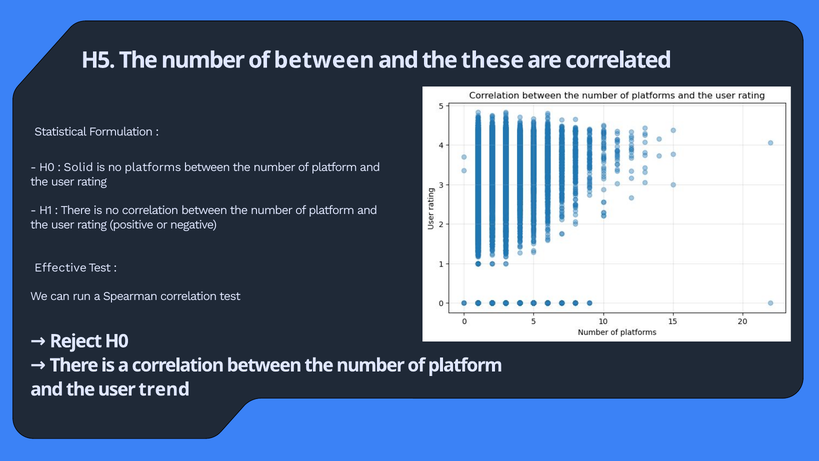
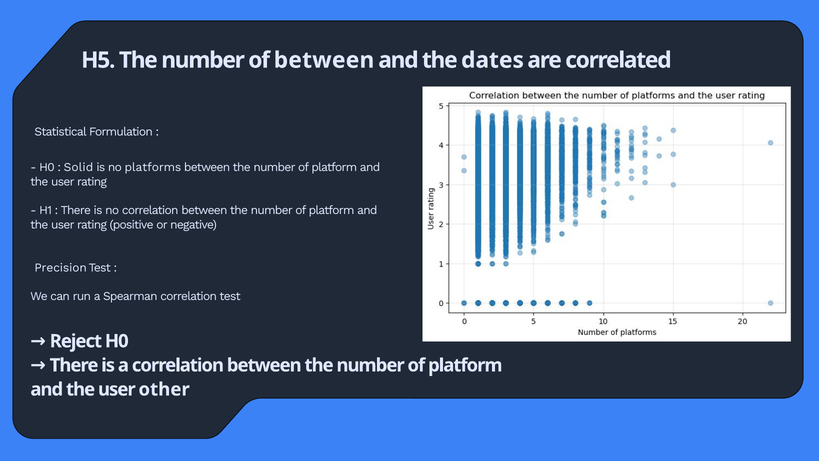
these: these -> dates
Effective: Effective -> Precision
trend: trend -> other
